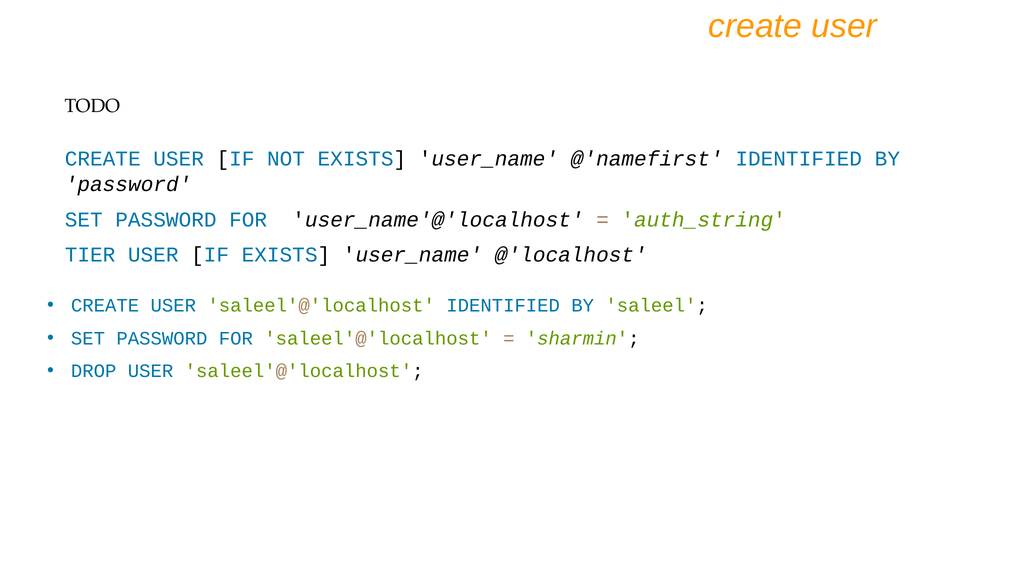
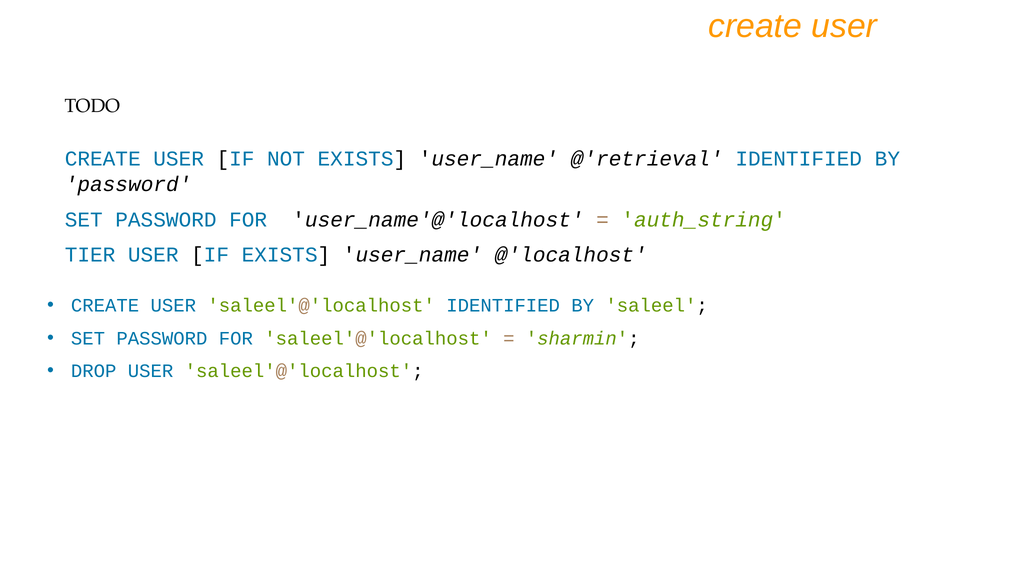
@'namefirst: @'namefirst -> @'retrieval
